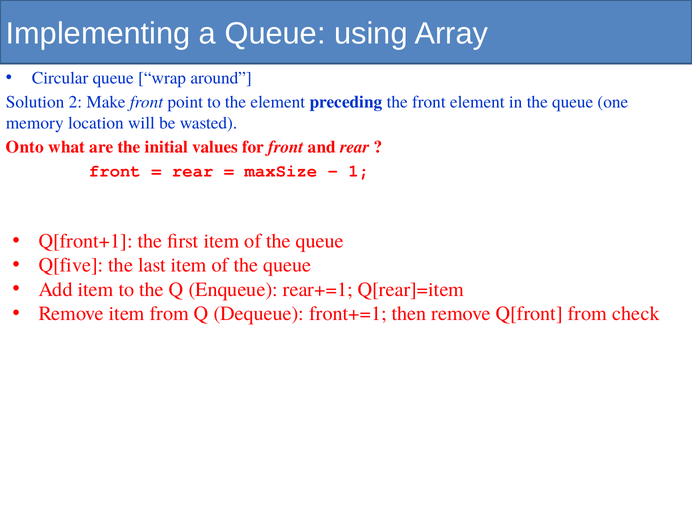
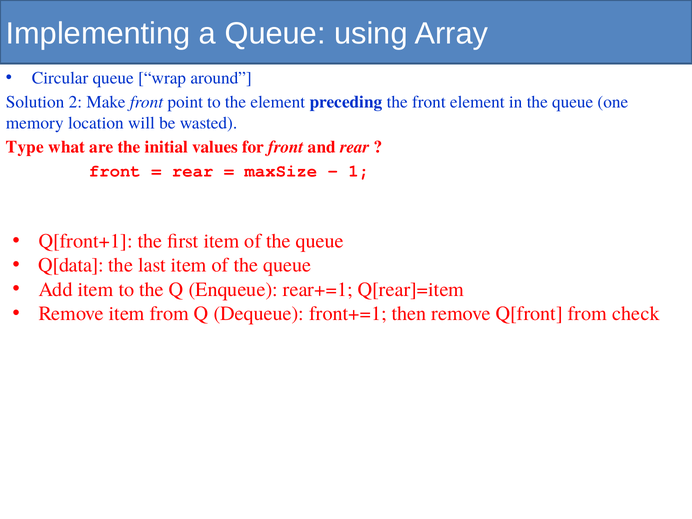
Onto: Onto -> Type
Q[five: Q[five -> Q[data
